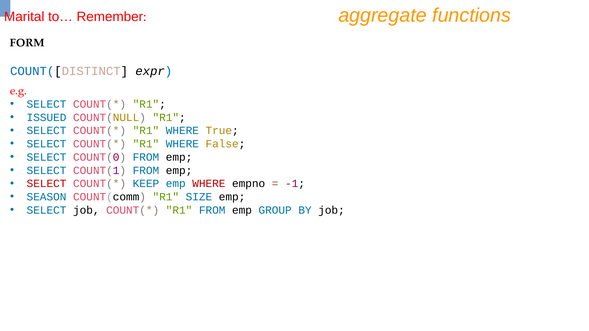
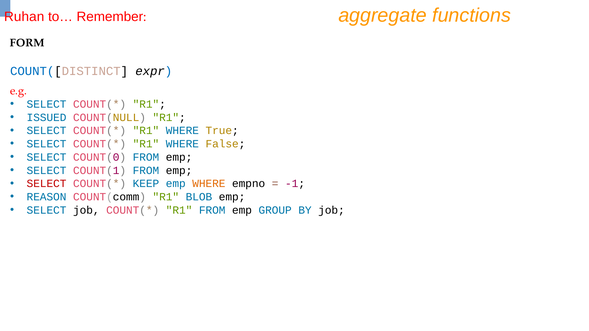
Marital: Marital -> Ruhan
WHERE at (209, 184) colour: red -> orange
SEASON: SEASON -> REASON
SIZE: SIZE -> BLOB
